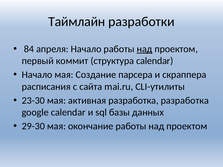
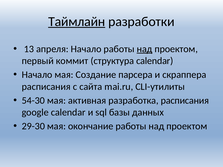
Таймлайн underline: none -> present
84: 84 -> 13
23-30: 23-30 -> 54-30
разработка разработка: разработка -> расписания
